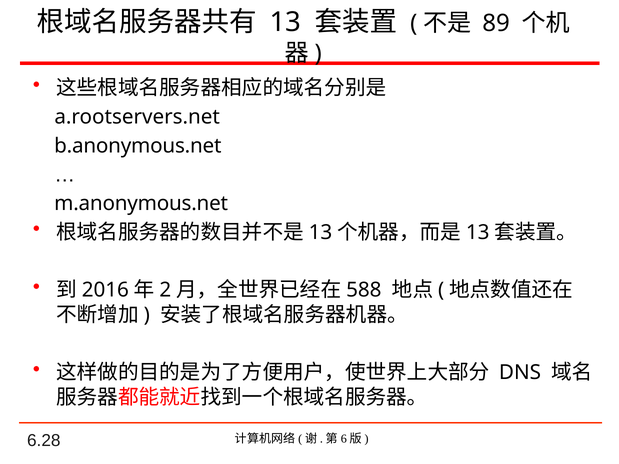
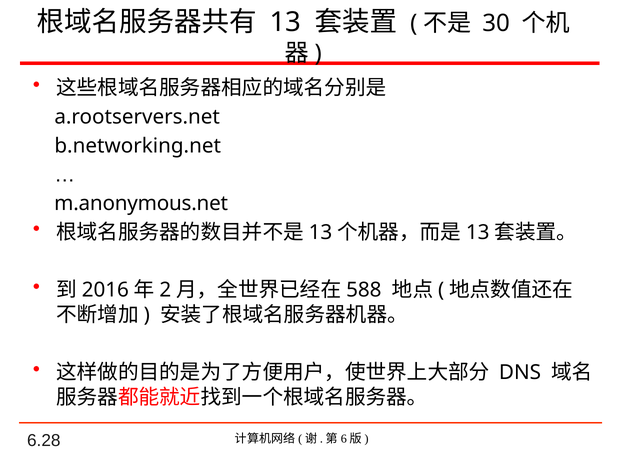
89: 89 -> 30
b.anonymous.net: b.anonymous.net -> b.networking.net
